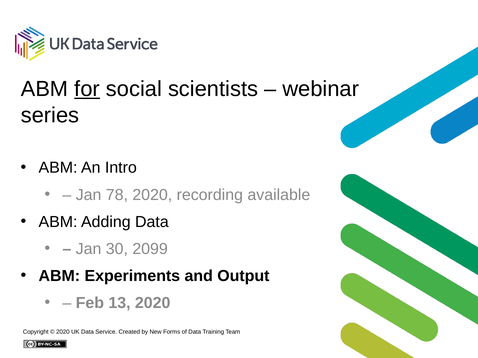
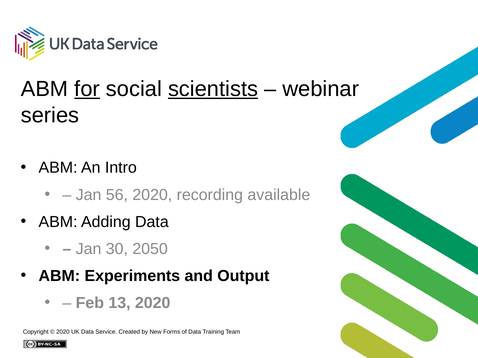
scientists underline: none -> present
78: 78 -> 56
2099: 2099 -> 2050
